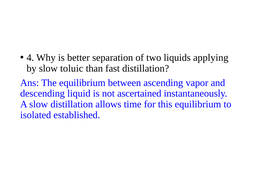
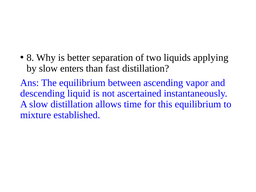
4: 4 -> 8
toluic: toluic -> enters
isolated: isolated -> mixture
